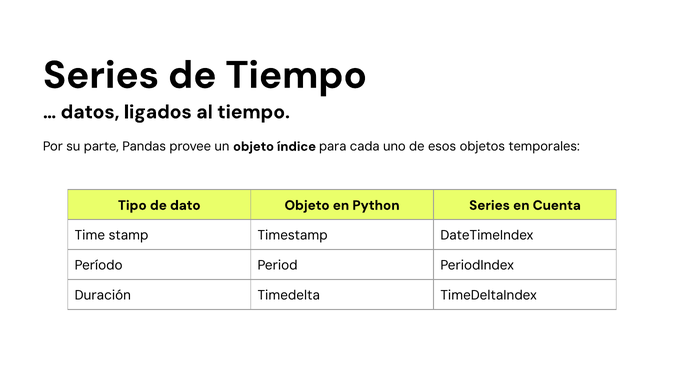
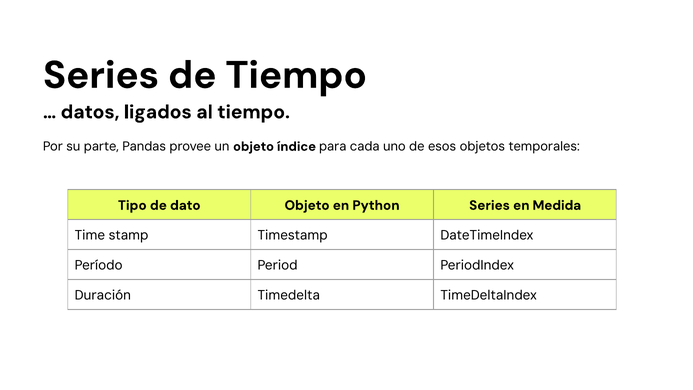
Cuenta: Cuenta -> Medida
